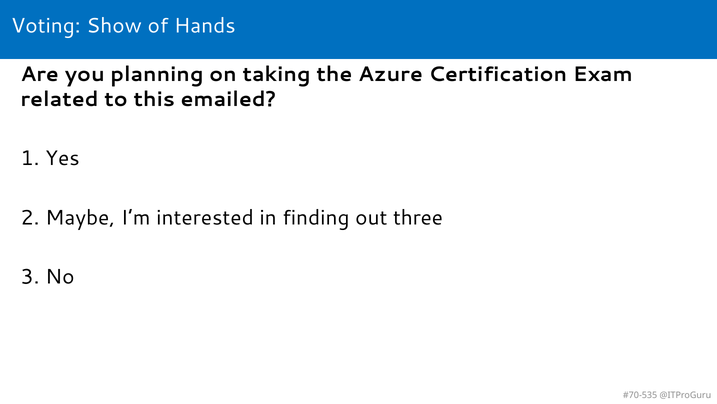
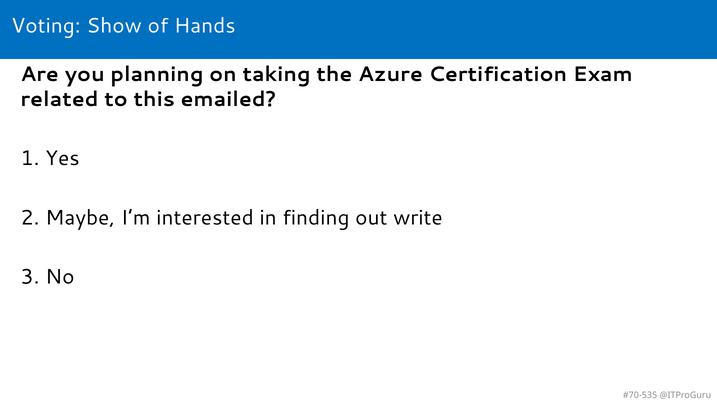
three: three -> write
